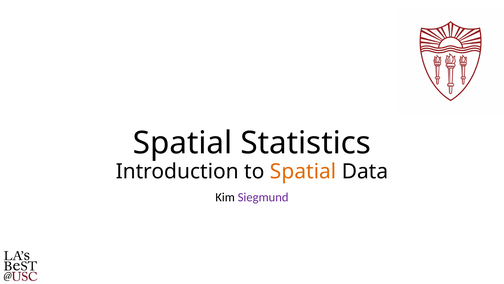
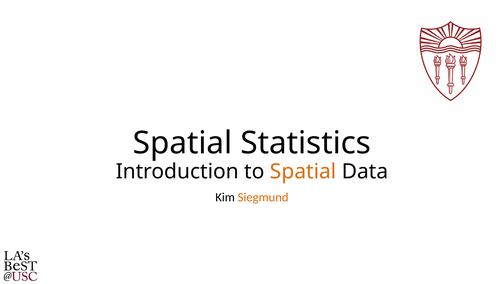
Siegmund colour: purple -> orange
